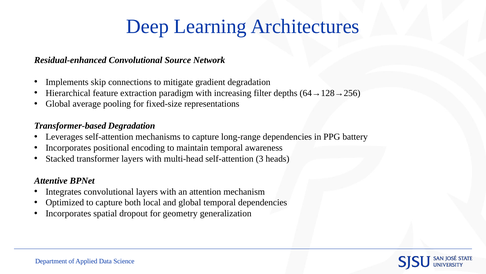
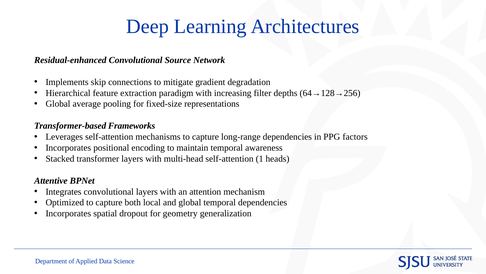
Transformer-based Degradation: Degradation -> Frameworks
battery: battery -> factors
3: 3 -> 1
